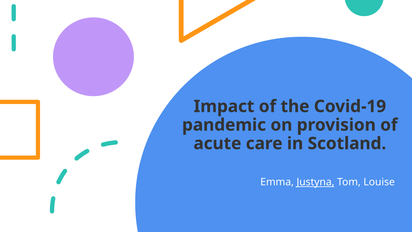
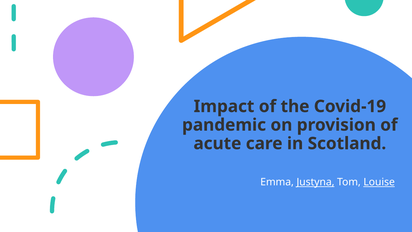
Louise underline: none -> present
